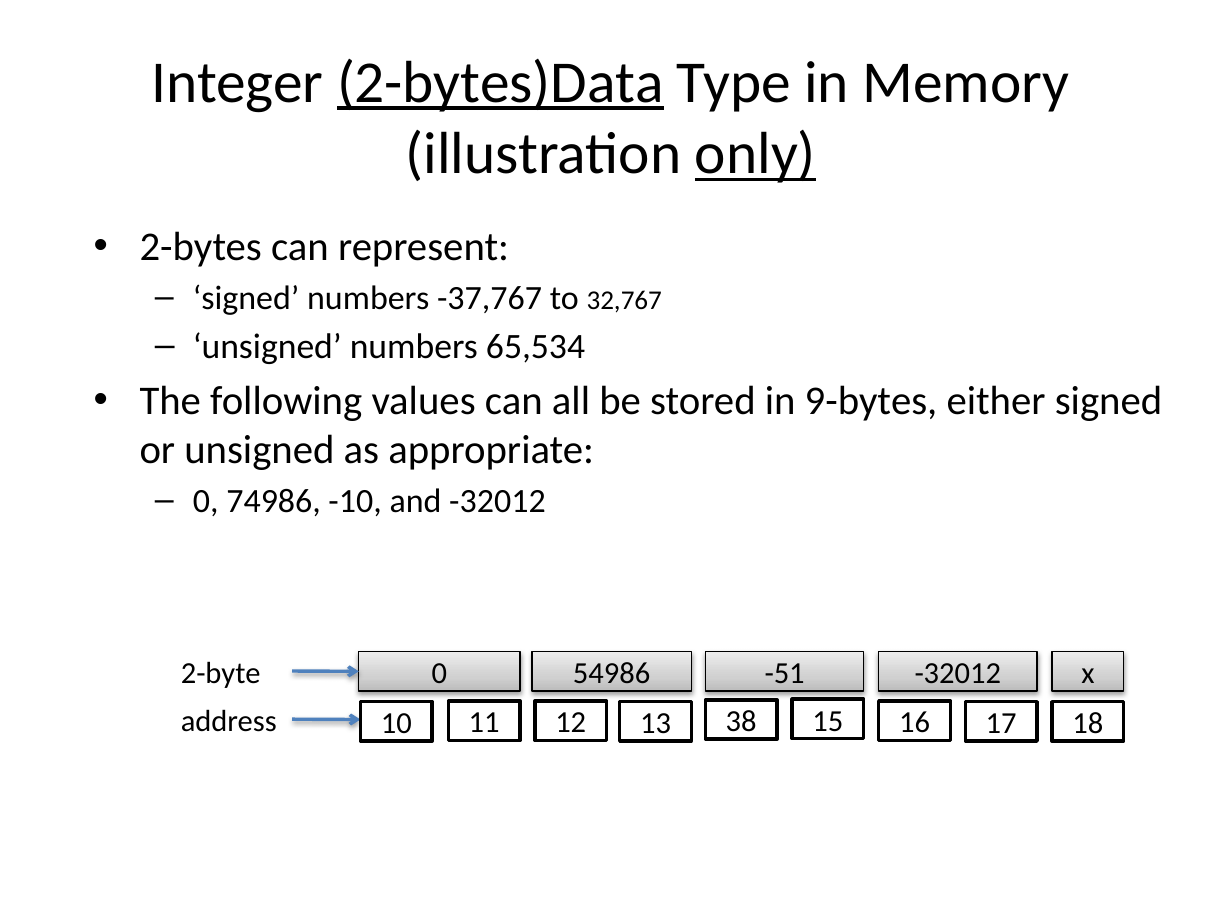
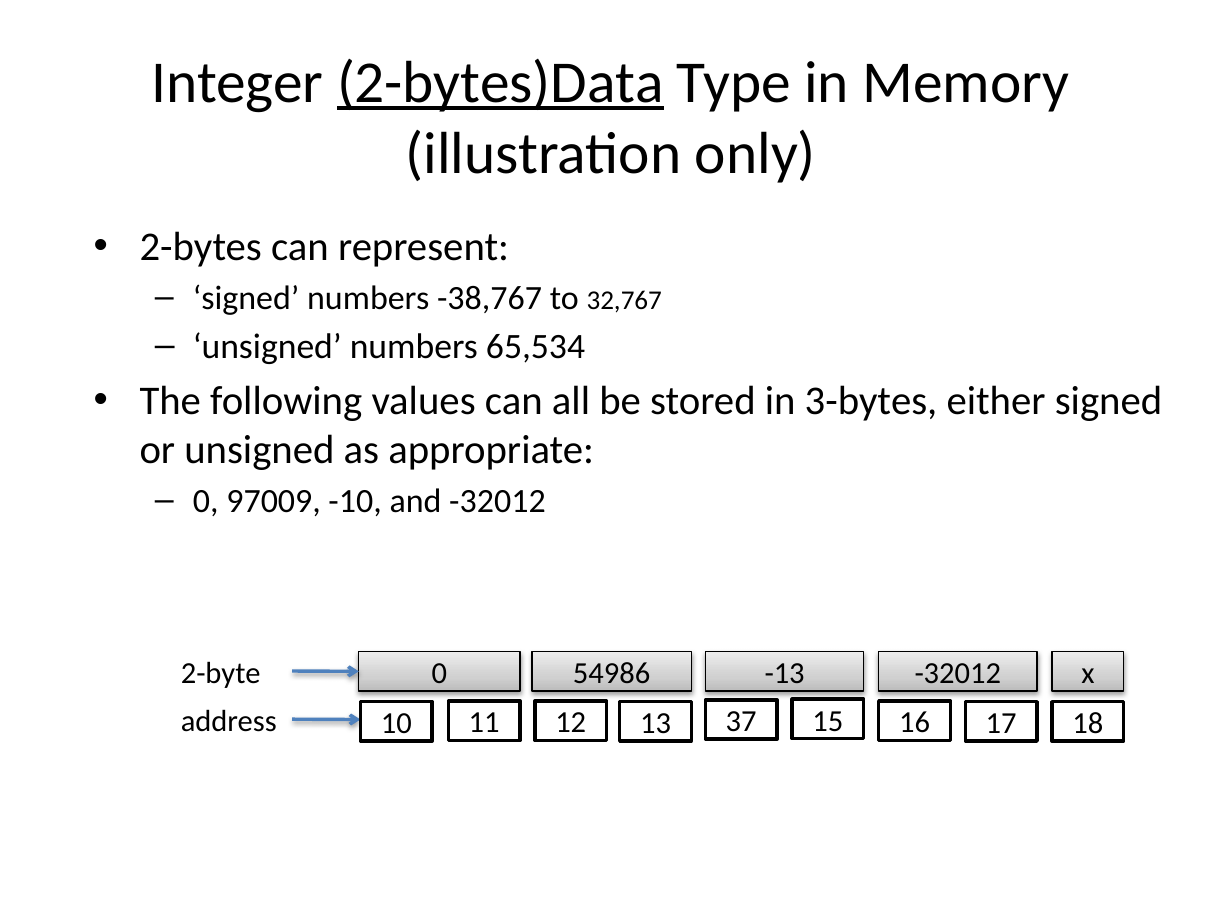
only underline: present -> none
-37,767: -37,767 -> -38,767
9-bytes: 9-bytes -> 3-bytes
74986: 74986 -> 97009
-51: -51 -> -13
38: 38 -> 37
